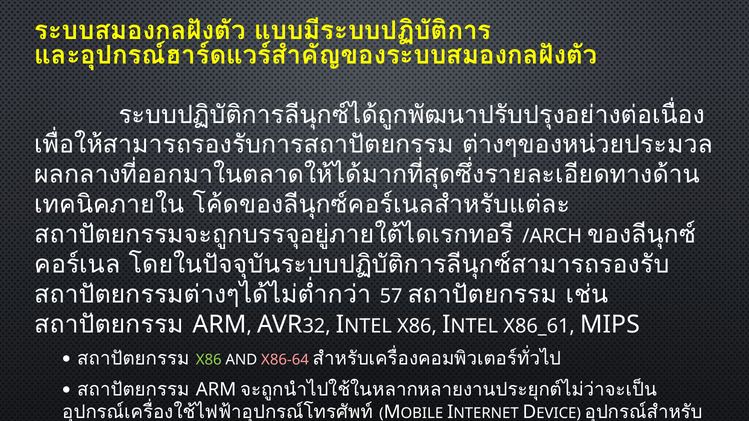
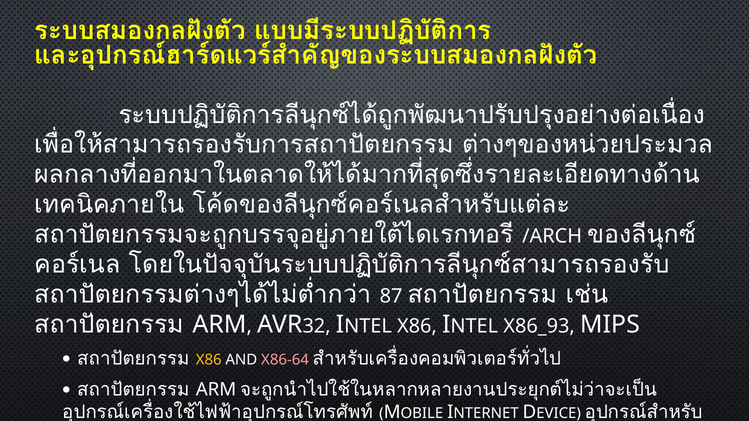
57: 57 -> 87
X86_61: X86_61 -> X86_93
X86 at (209, 360) colour: light green -> yellow
